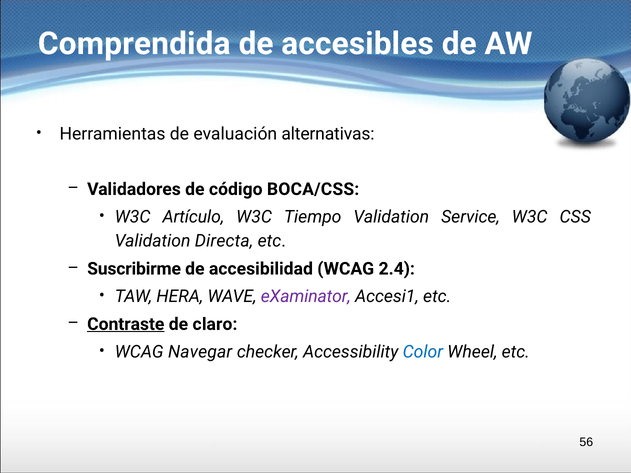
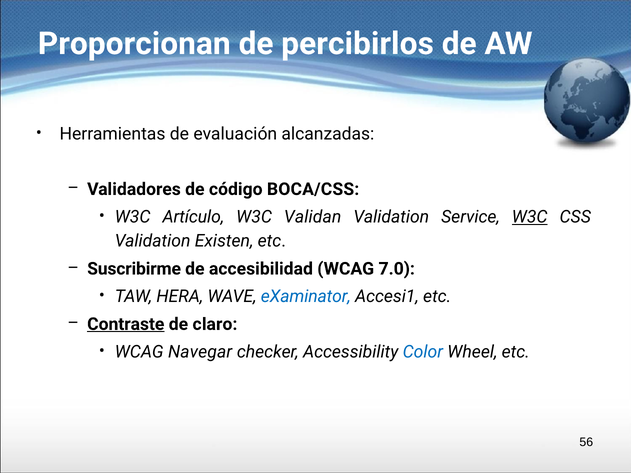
Comprendida: Comprendida -> Proporcionan
accesibles: accesibles -> percibirlos
alternativas: alternativas -> alcanzadas
Tiempo: Tiempo -> Validan
W3C at (530, 217) underline: none -> present
Directa: Directa -> Existen
2.4: 2.4 -> 7.0
eXaminator colour: purple -> blue
